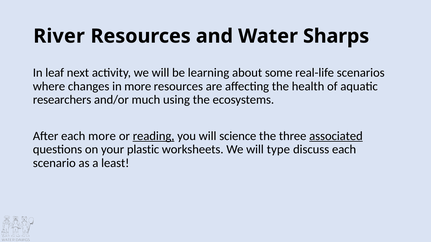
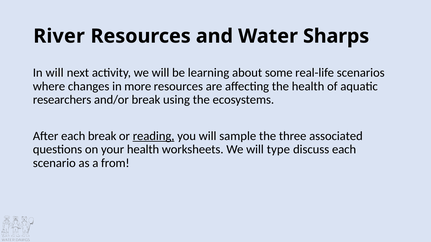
In leaf: leaf -> will
and/or much: much -> break
each more: more -> break
science: science -> sample
associated underline: present -> none
your plastic: plastic -> health
least: least -> from
